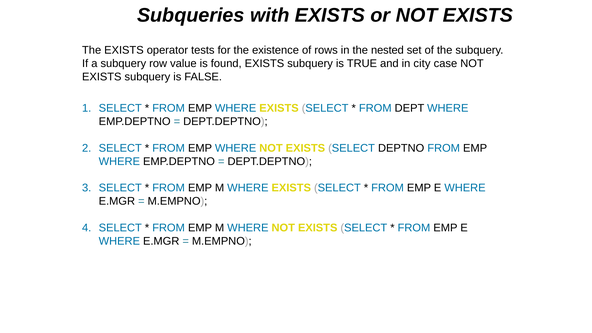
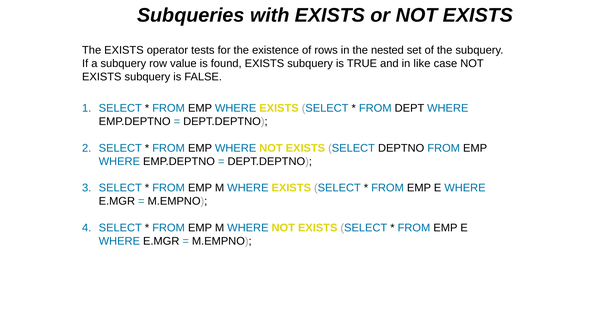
city: city -> like
